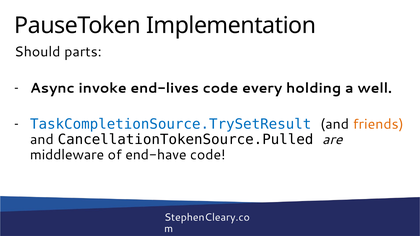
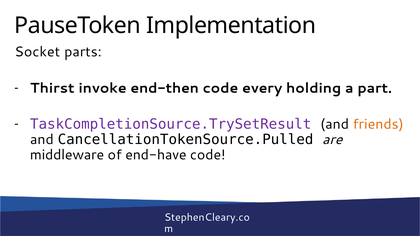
Should: Should -> Socket
Async: Async -> Thirst
end-lives: end-lives -> end-then
well: well -> part
TaskCompletionSource.TrySetResult colour: blue -> purple
